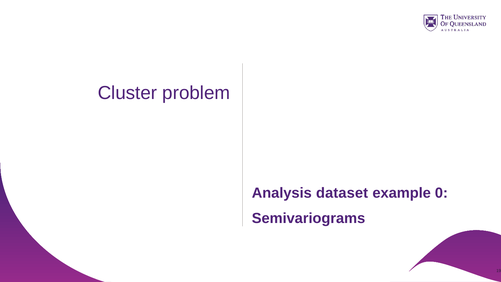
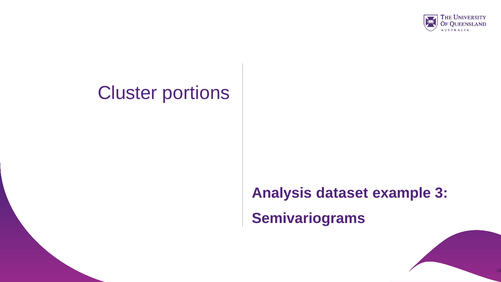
problem: problem -> portions
0: 0 -> 3
